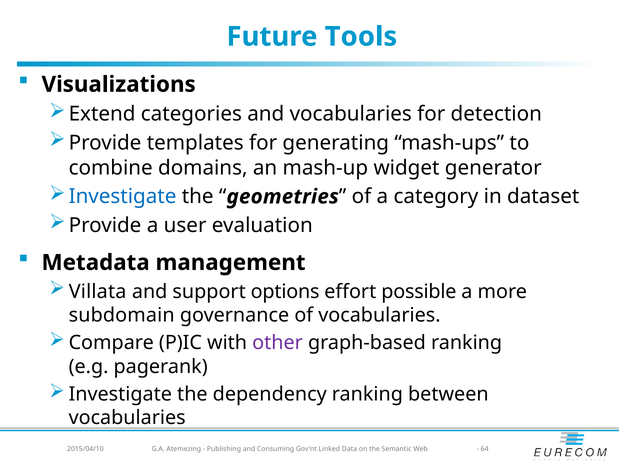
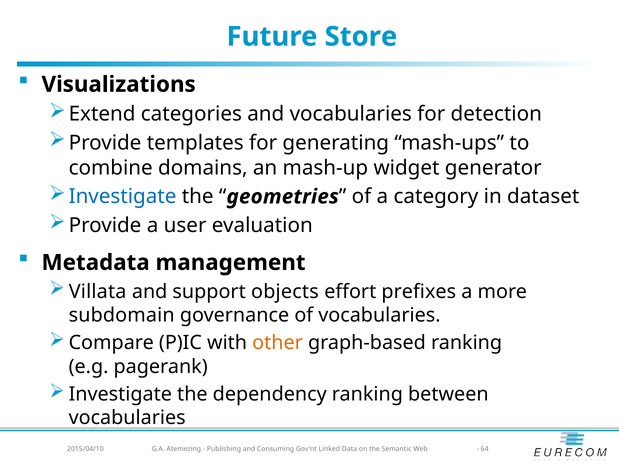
Tools: Tools -> Store
options: options -> objects
possible: possible -> prefixes
other colour: purple -> orange
